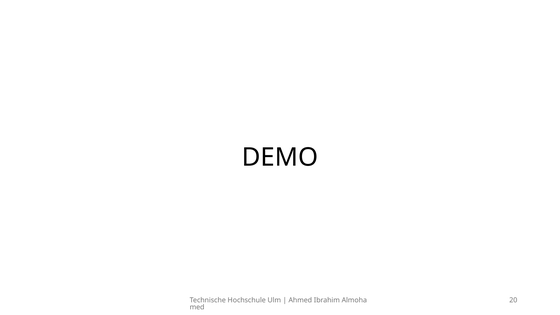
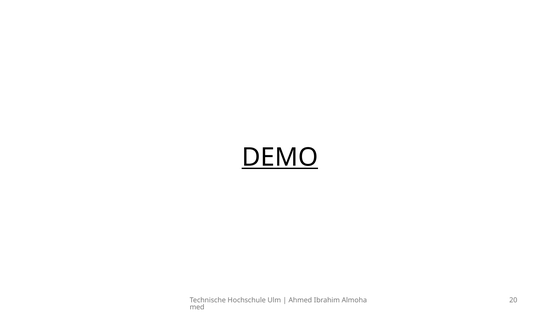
DEMO underline: none -> present
